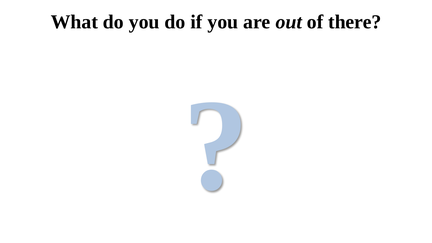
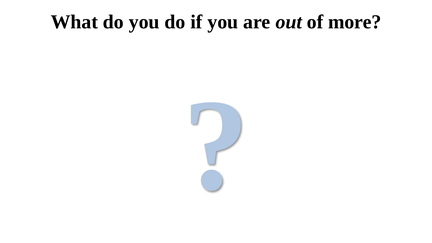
there: there -> more
